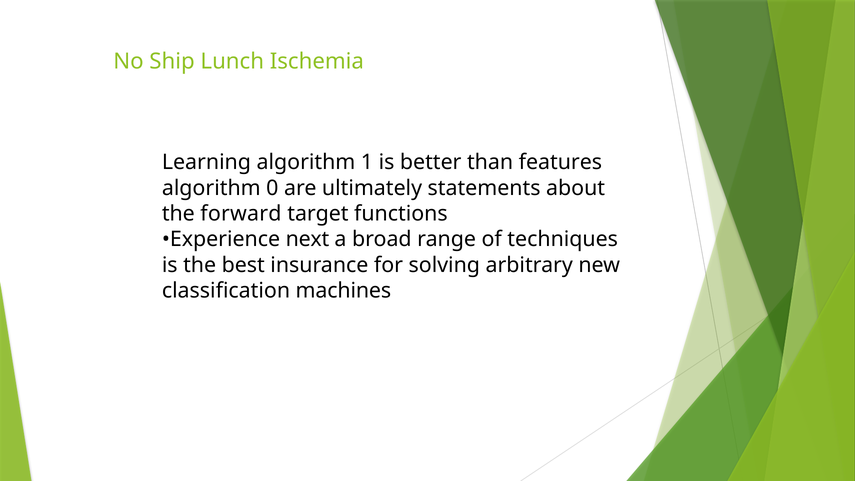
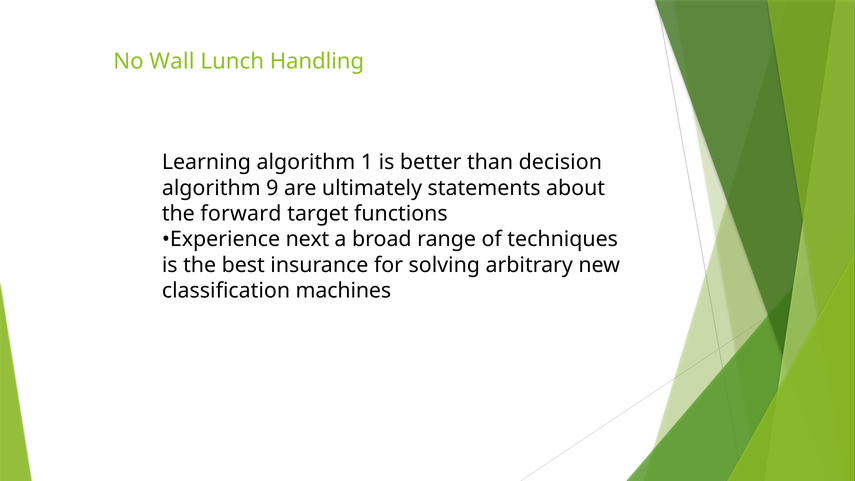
Ship: Ship -> Wall
Ischemia: Ischemia -> Handling
features: features -> decision
0: 0 -> 9
